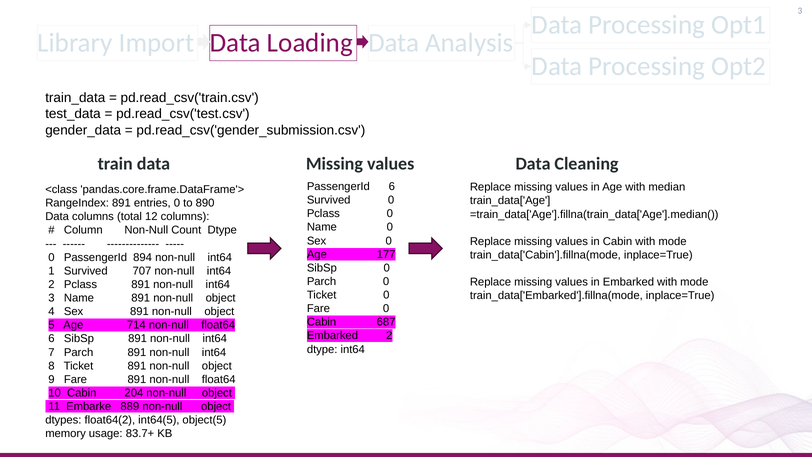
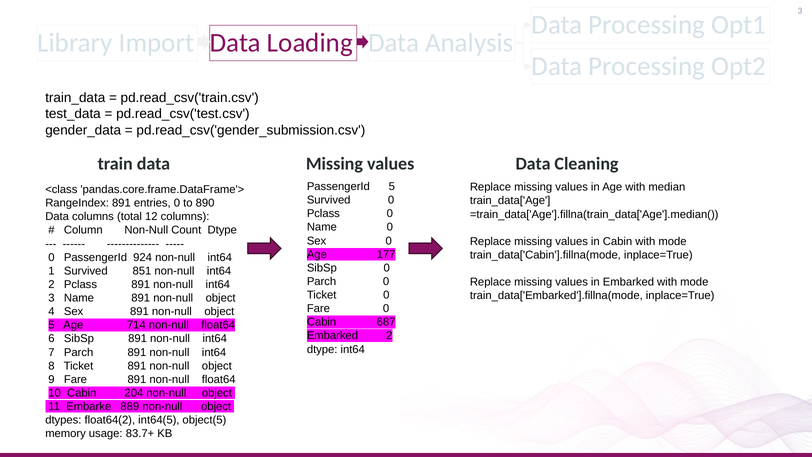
PassengerId 6: 6 -> 5
894: 894 -> 924
707: 707 -> 851
